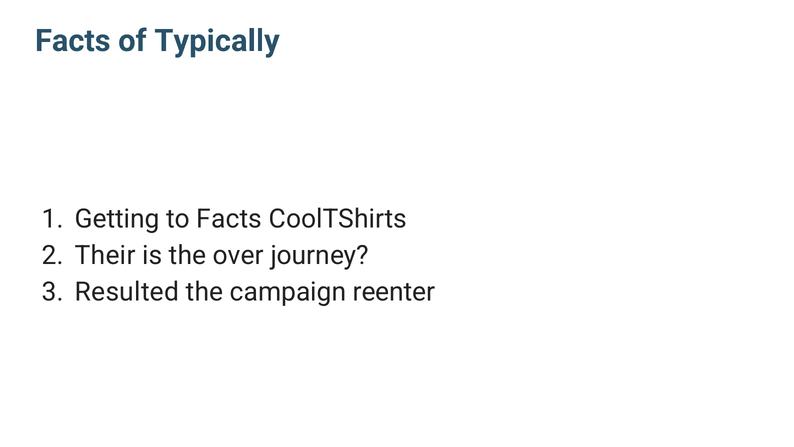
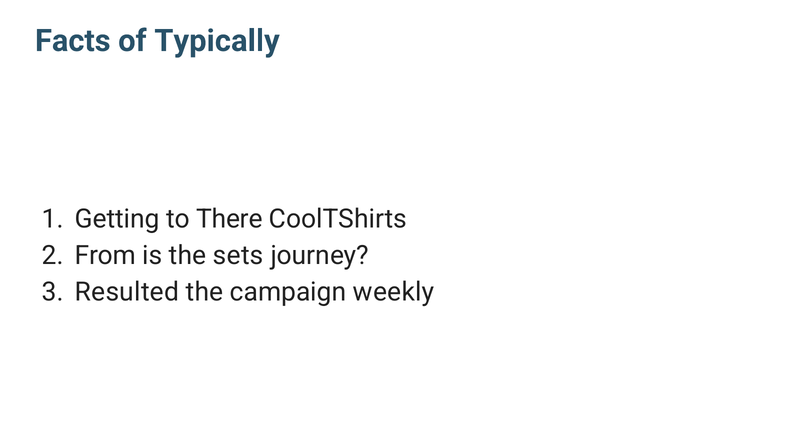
to Facts: Facts -> There
Their: Their -> From
over: over -> sets
reenter: reenter -> weekly
